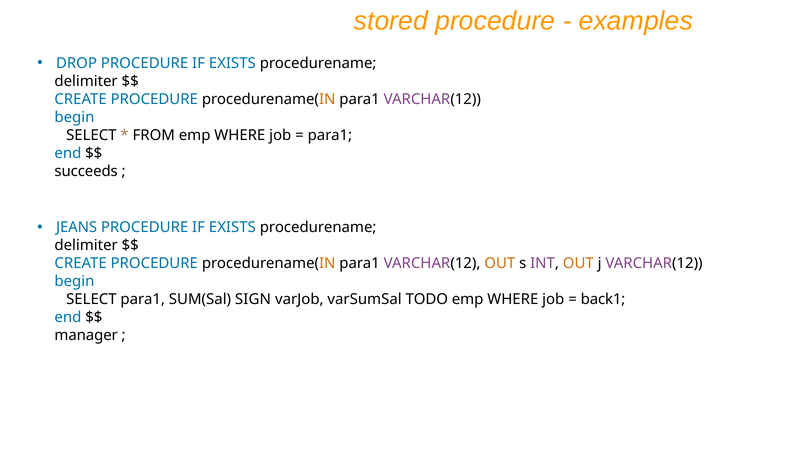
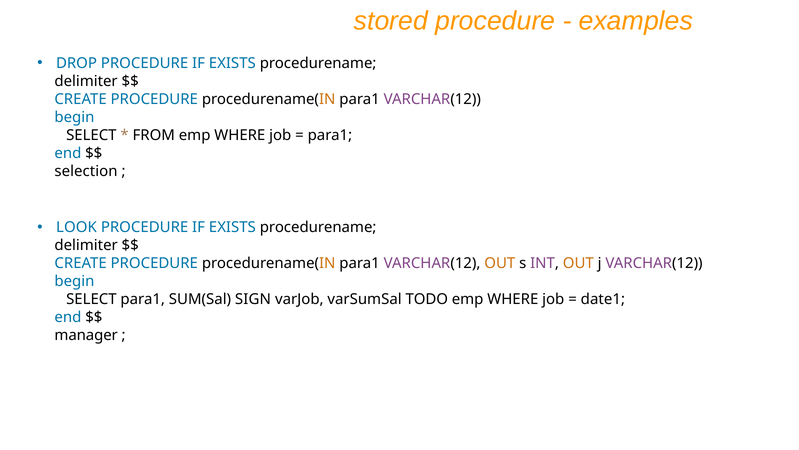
succeeds: succeeds -> selection
JEANS: JEANS -> LOOK
back1: back1 -> date1
